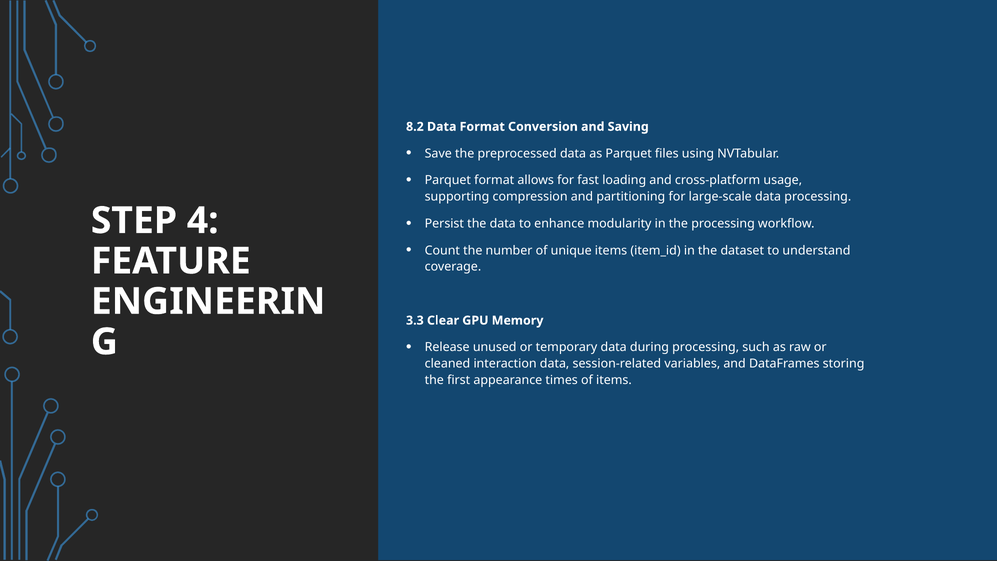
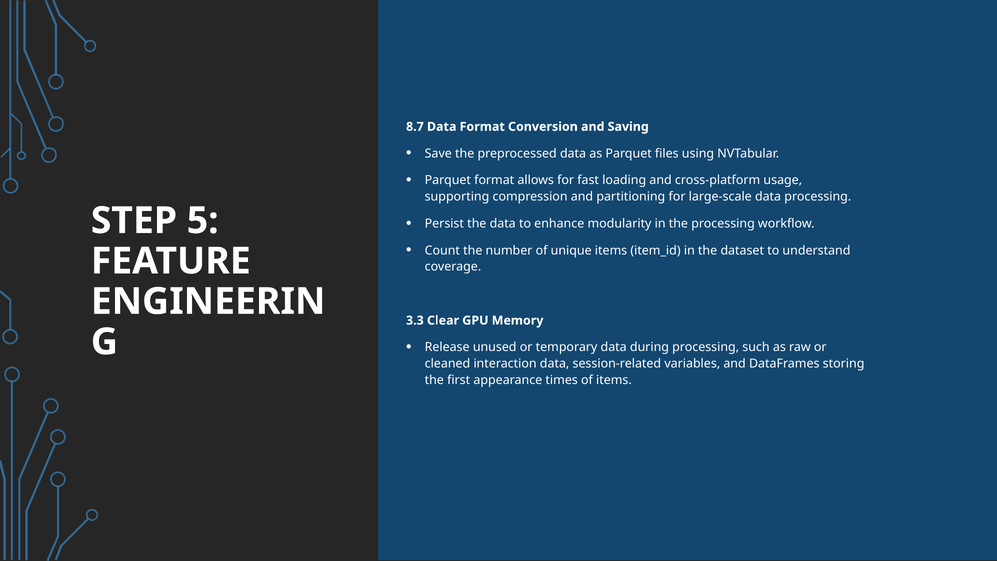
8.2: 8.2 -> 8.7
4: 4 -> 5
